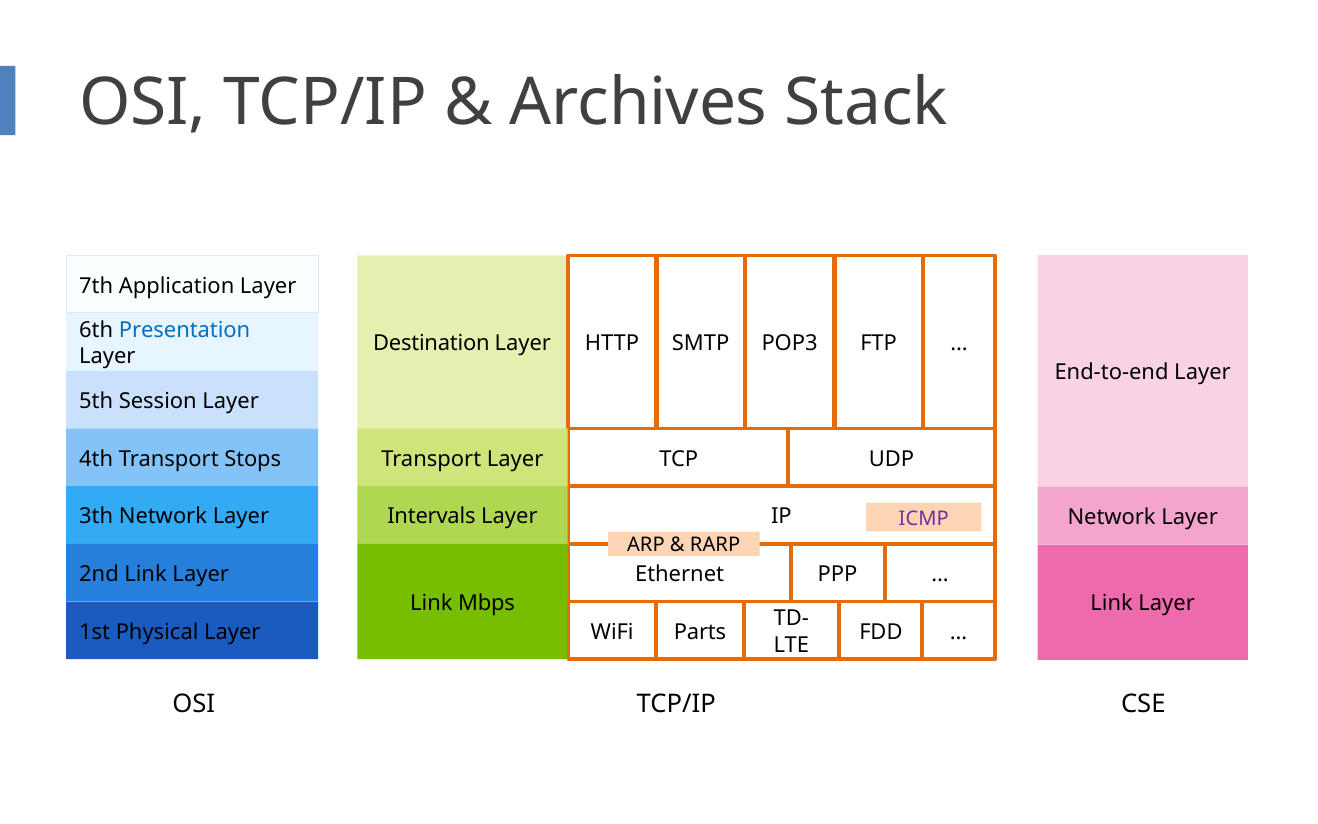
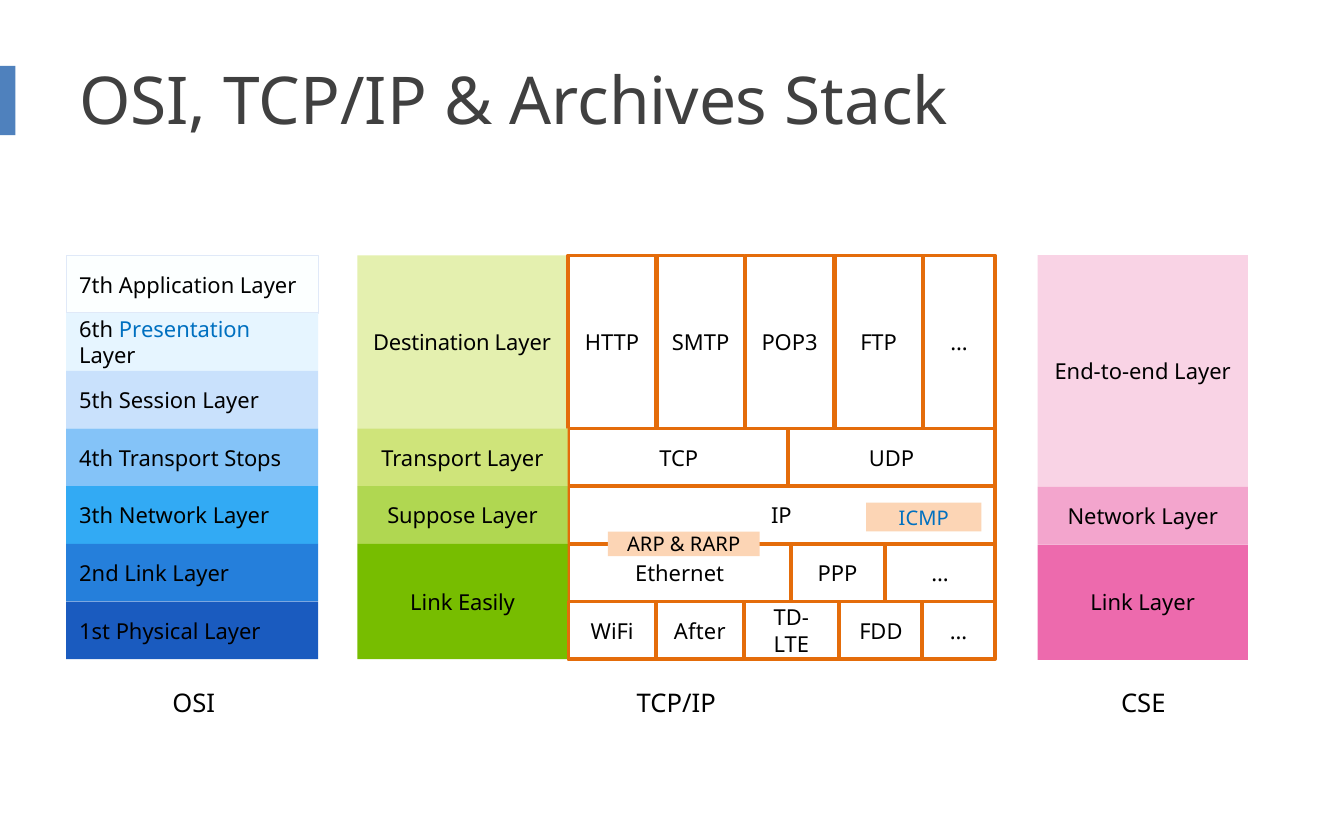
Intervals: Intervals -> Suppose
ICMP colour: purple -> blue
Mbps: Mbps -> Easily
Parts: Parts -> After
